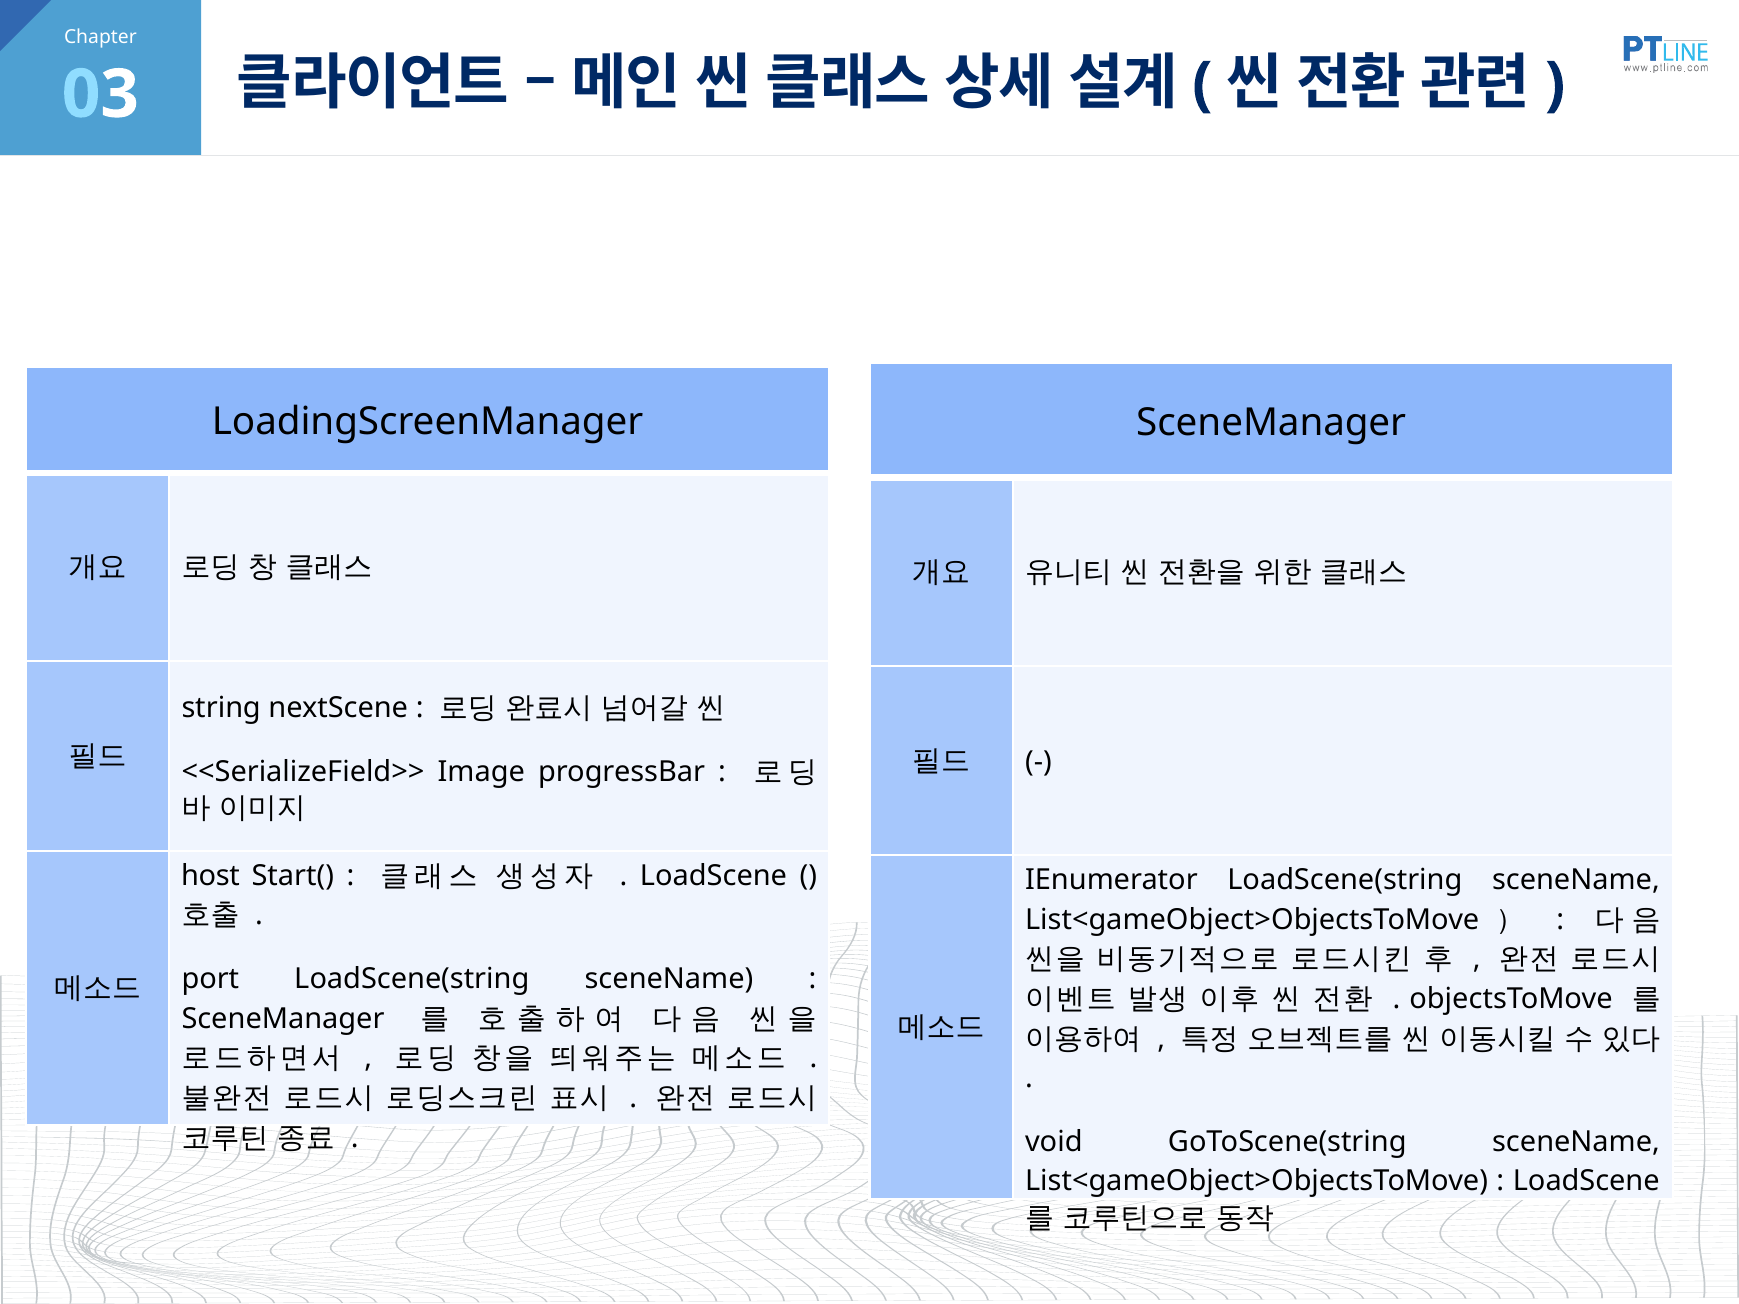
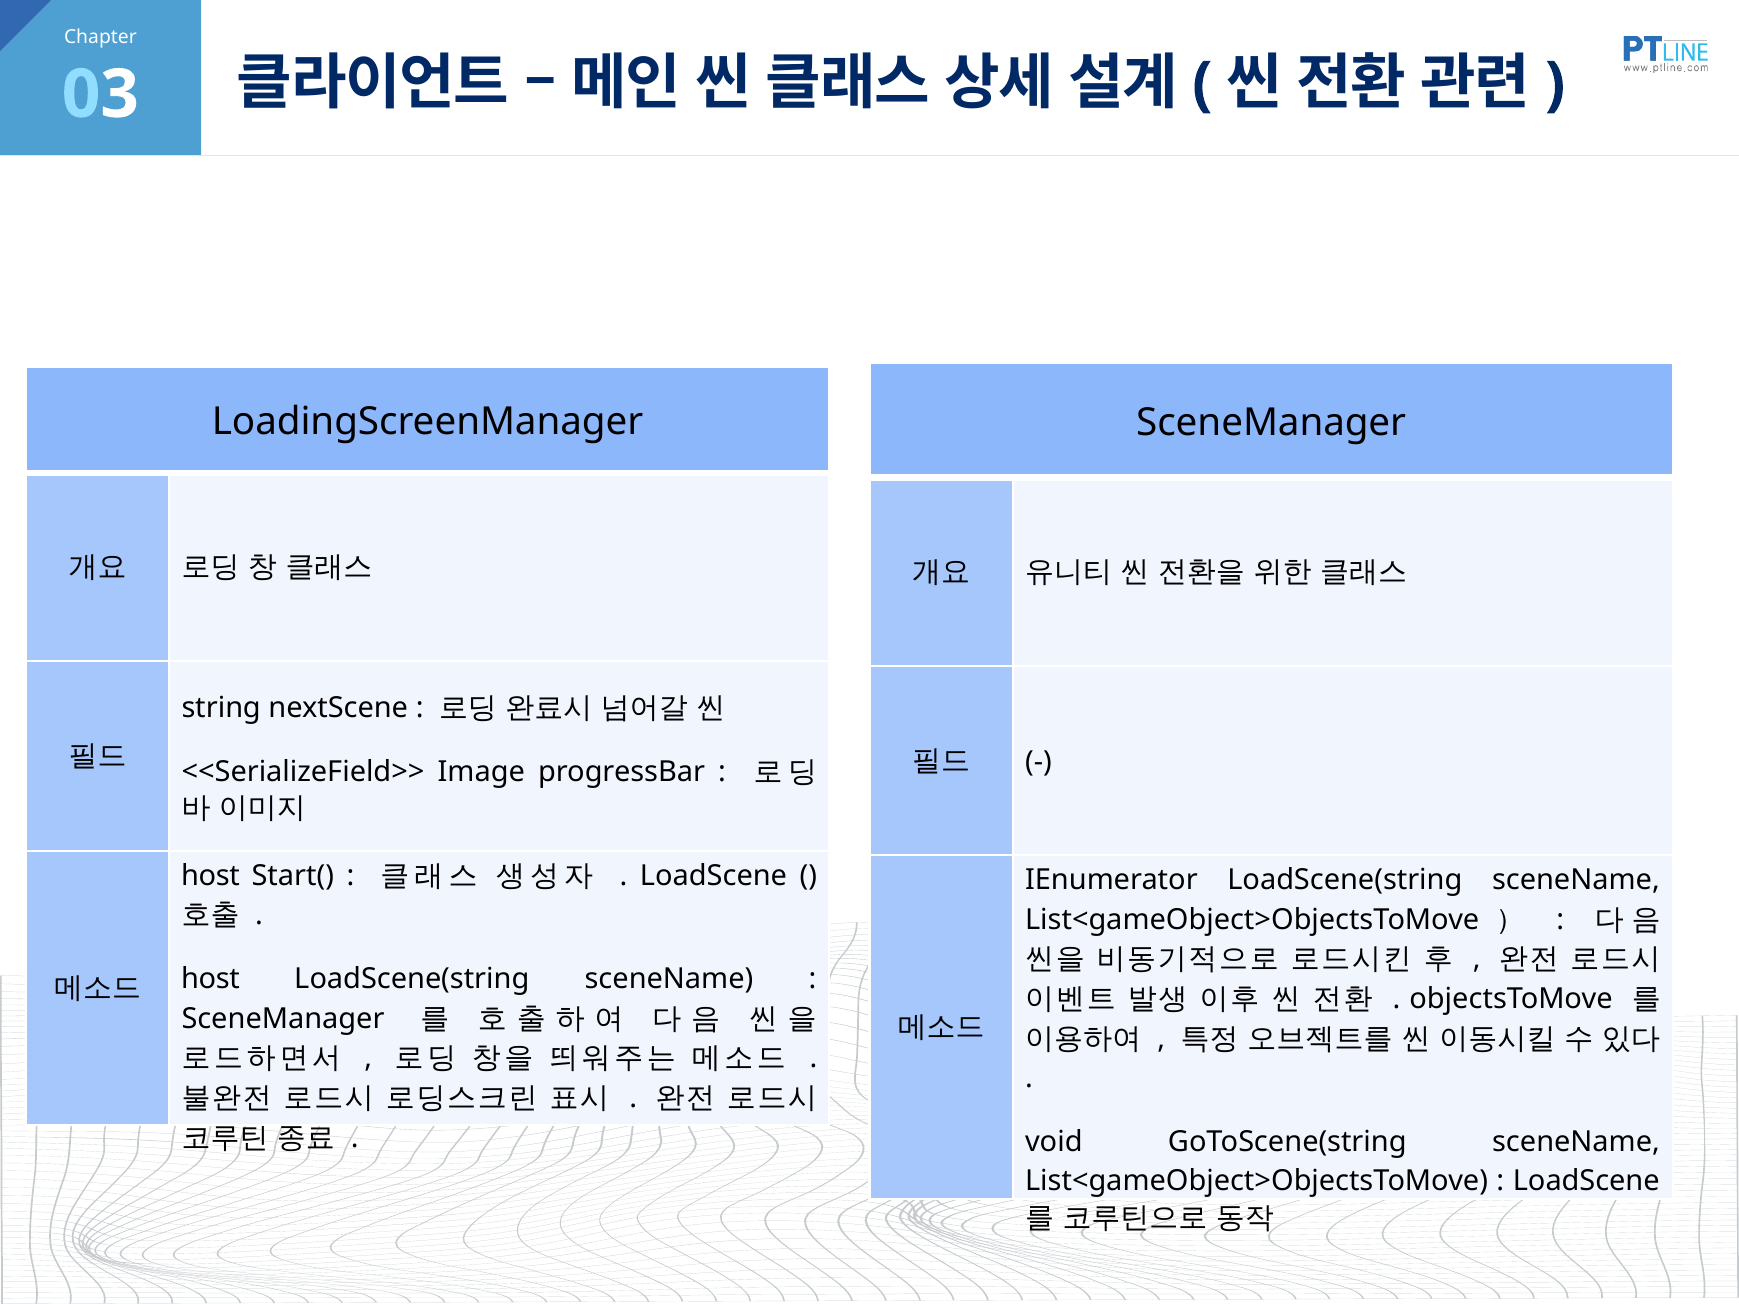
port at (210, 979): port -> host
